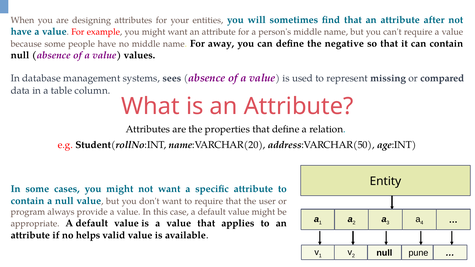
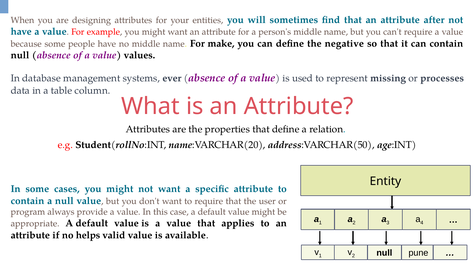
away: away -> make
sees: sees -> ever
compared: compared -> processes
